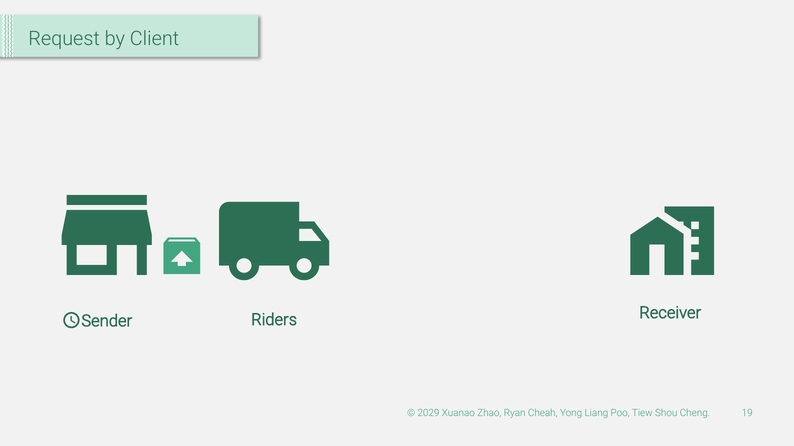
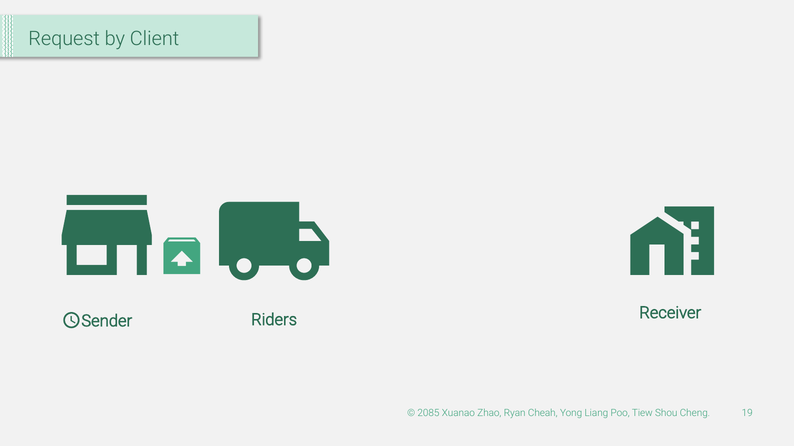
2029: 2029 -> 2085
